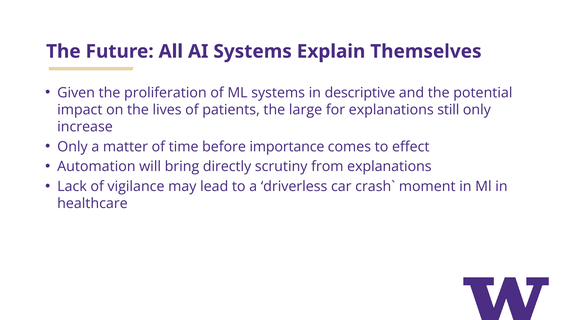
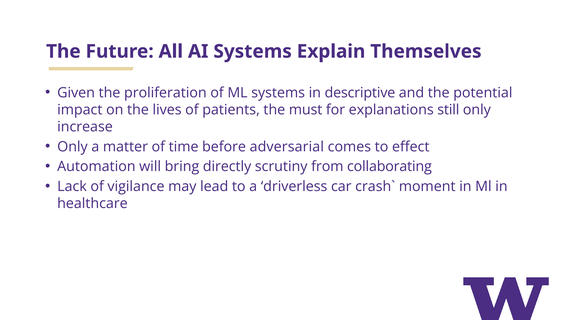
large: large -> must
importance: importance -> adversarial
from explanations: explanations -> collaborating
